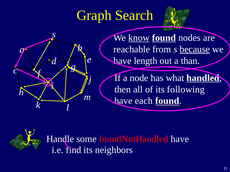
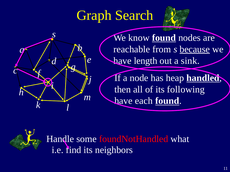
know underline: present -> none
than: than -> sink
what: what -> heap
foundNotHandled have: have -> what
